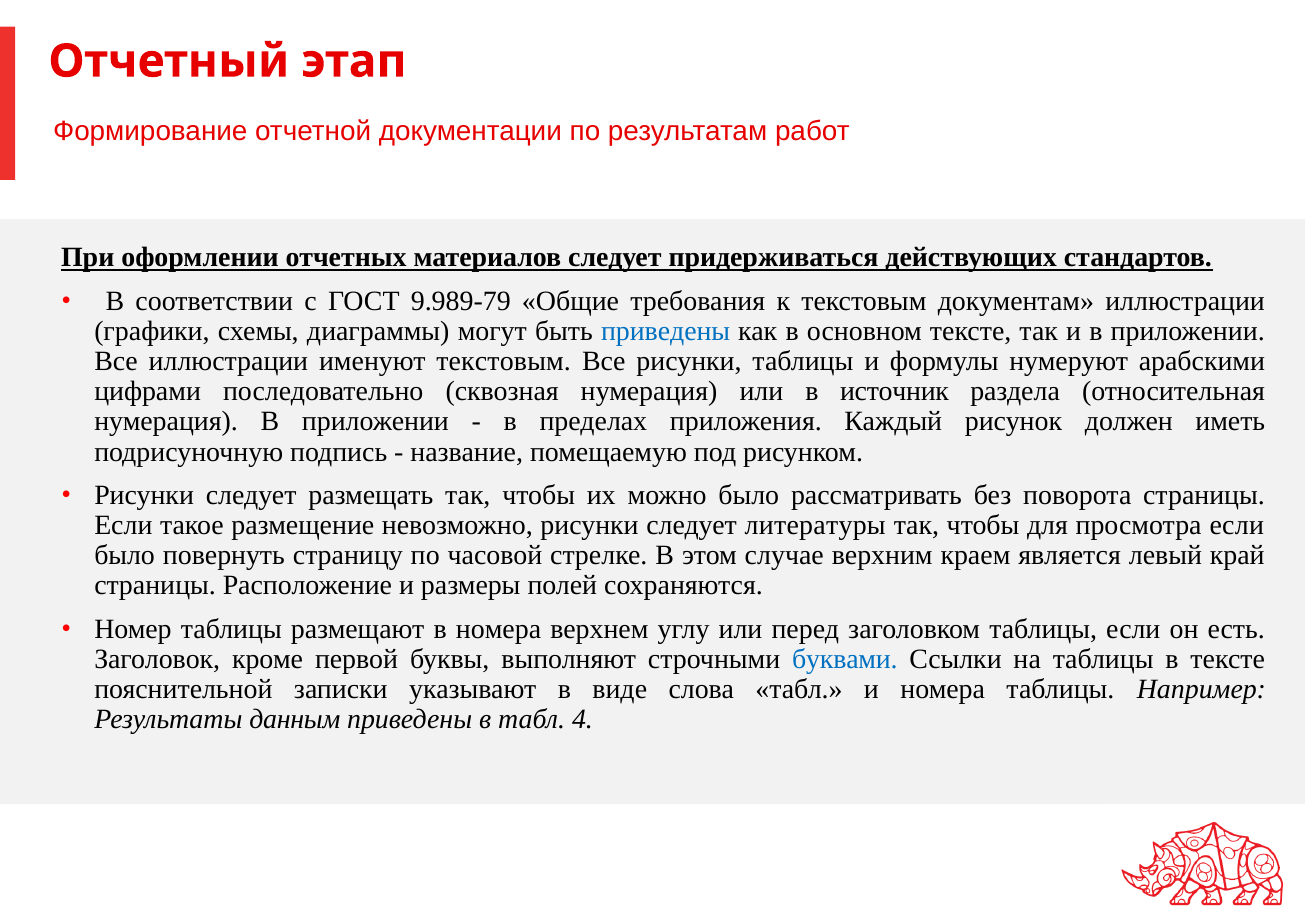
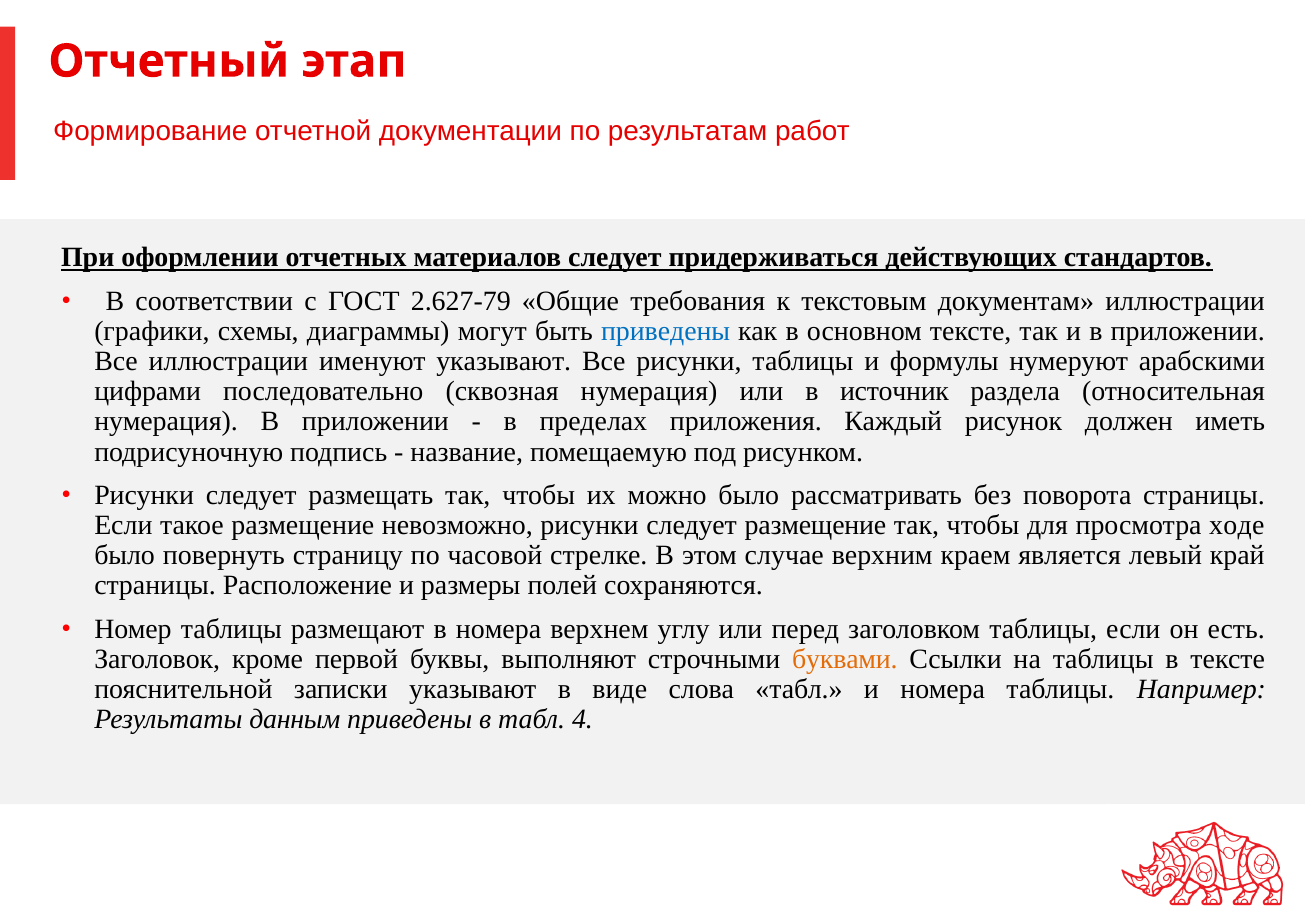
9.989-79: 9.989-79 -> 2.627-79
именуют текстовым: текстовым -> указывают
следует литературы: литературы -> размещение
просмотра если: если -> ходе
буквами colour: blue -> orange
